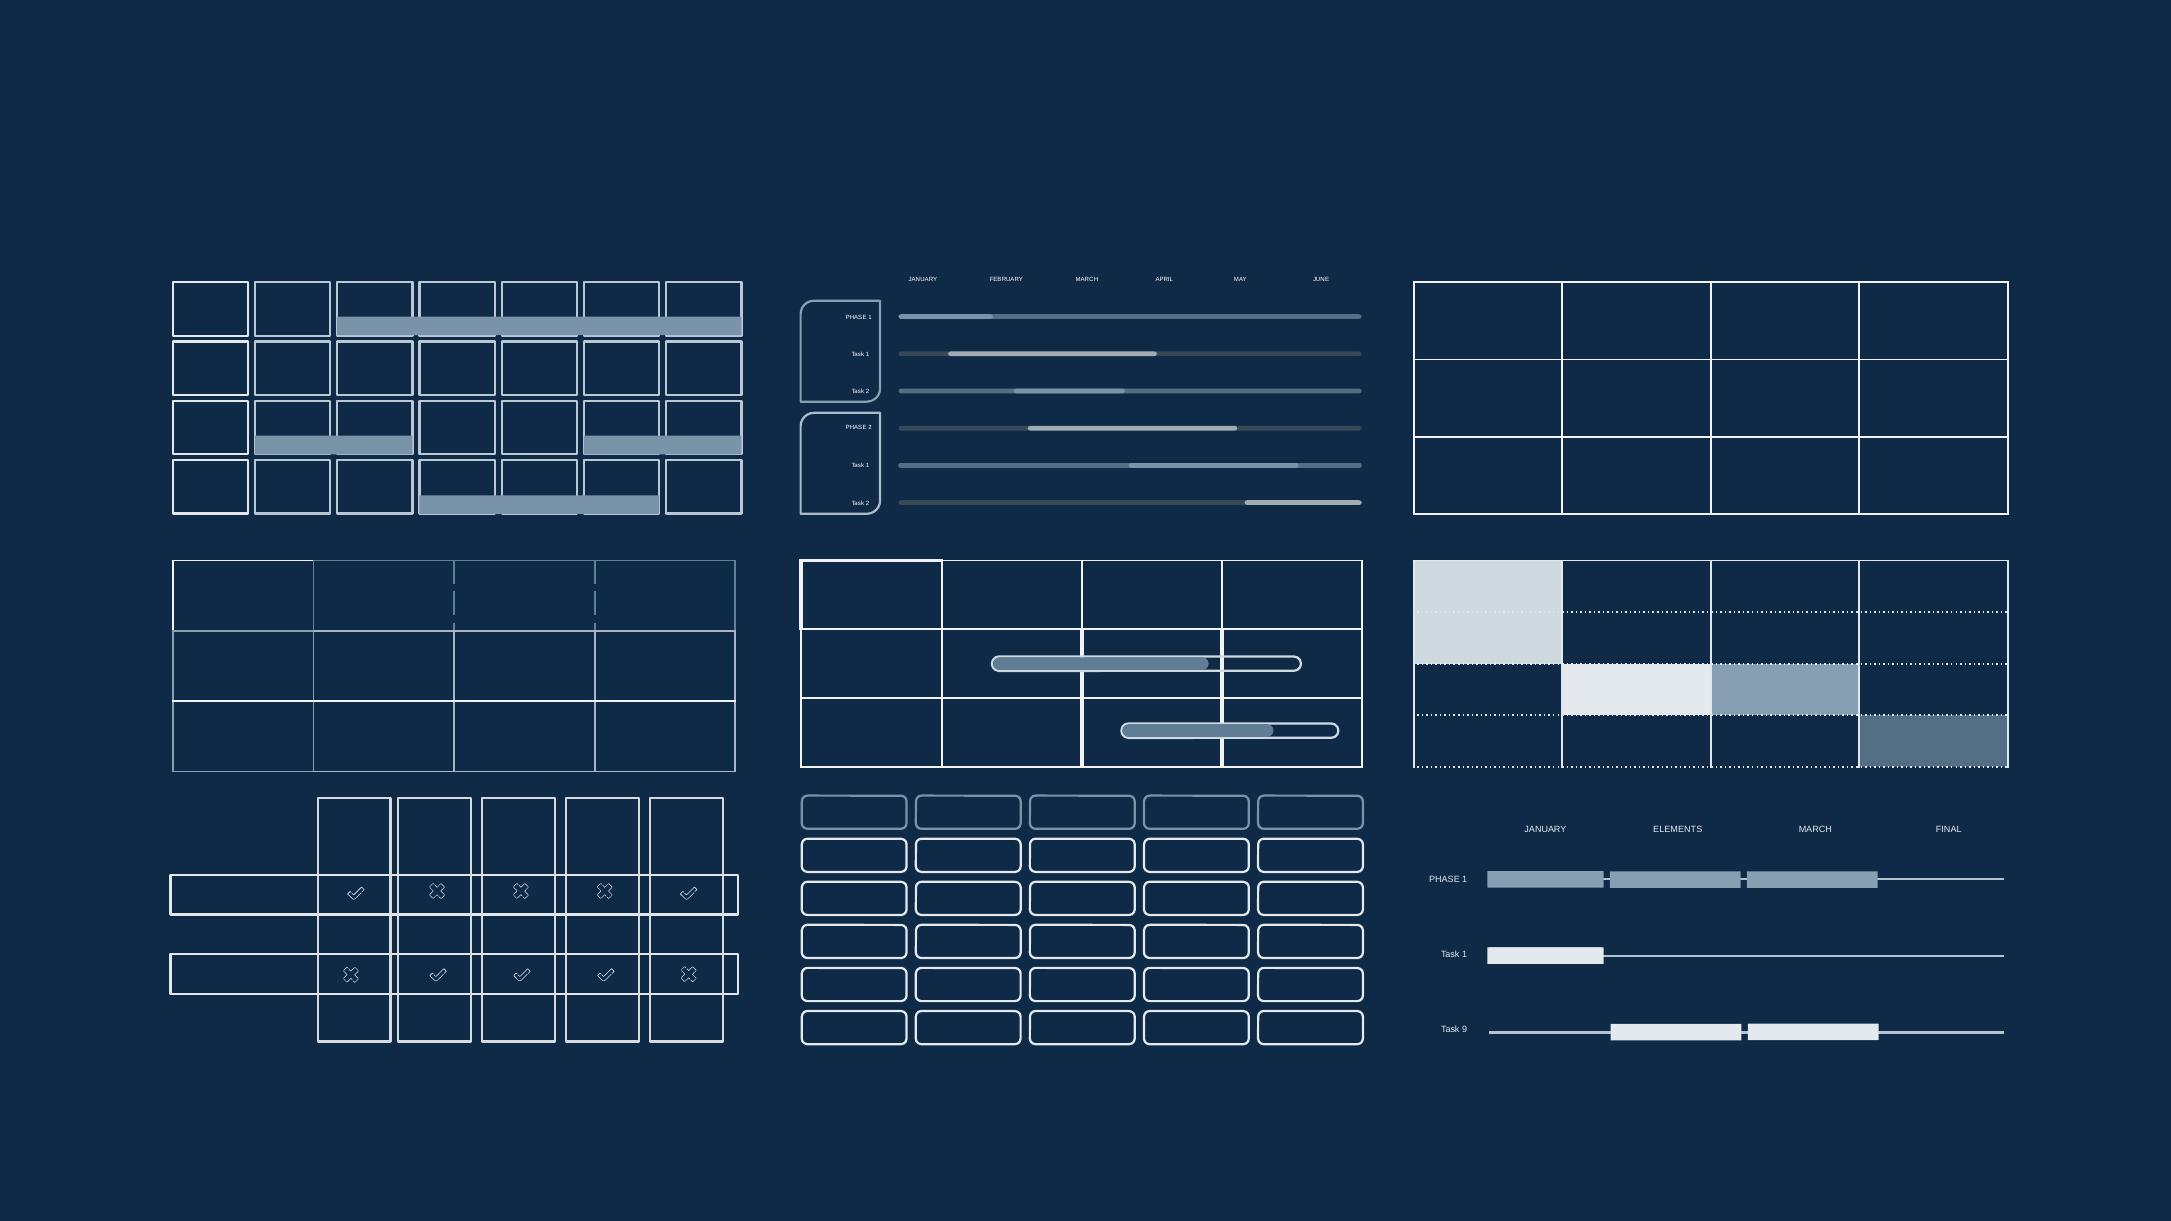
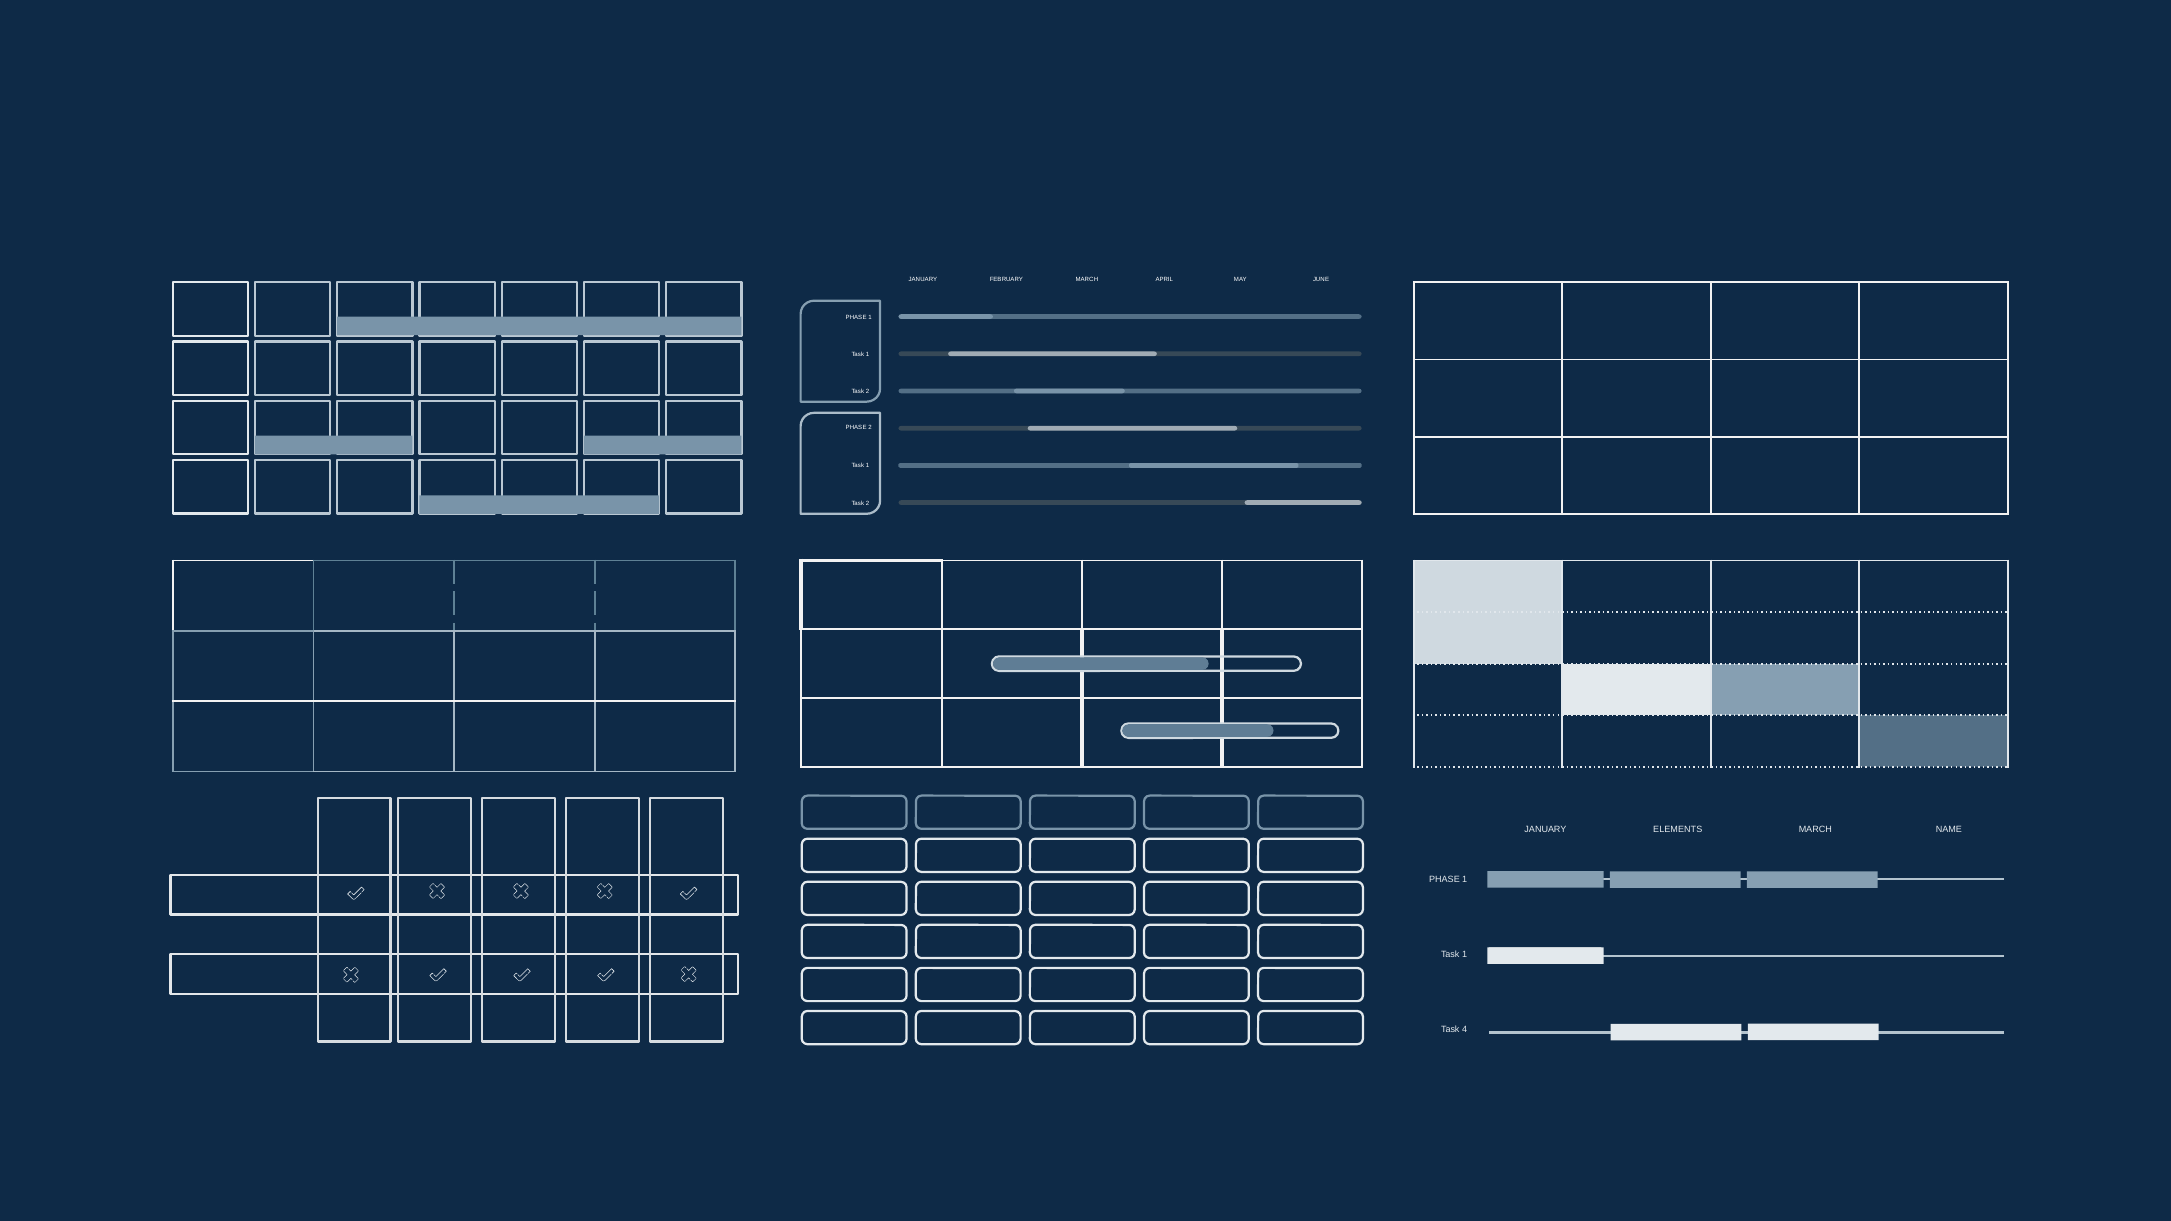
FINAL: FINAL -> NAME
9: 9 -> 4
